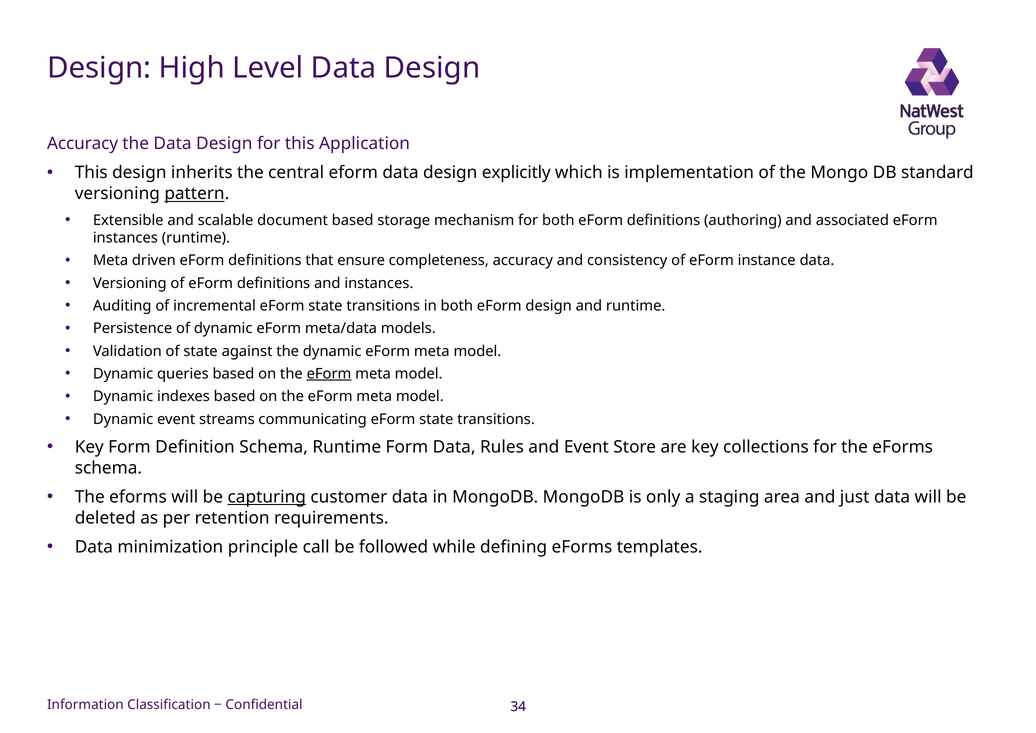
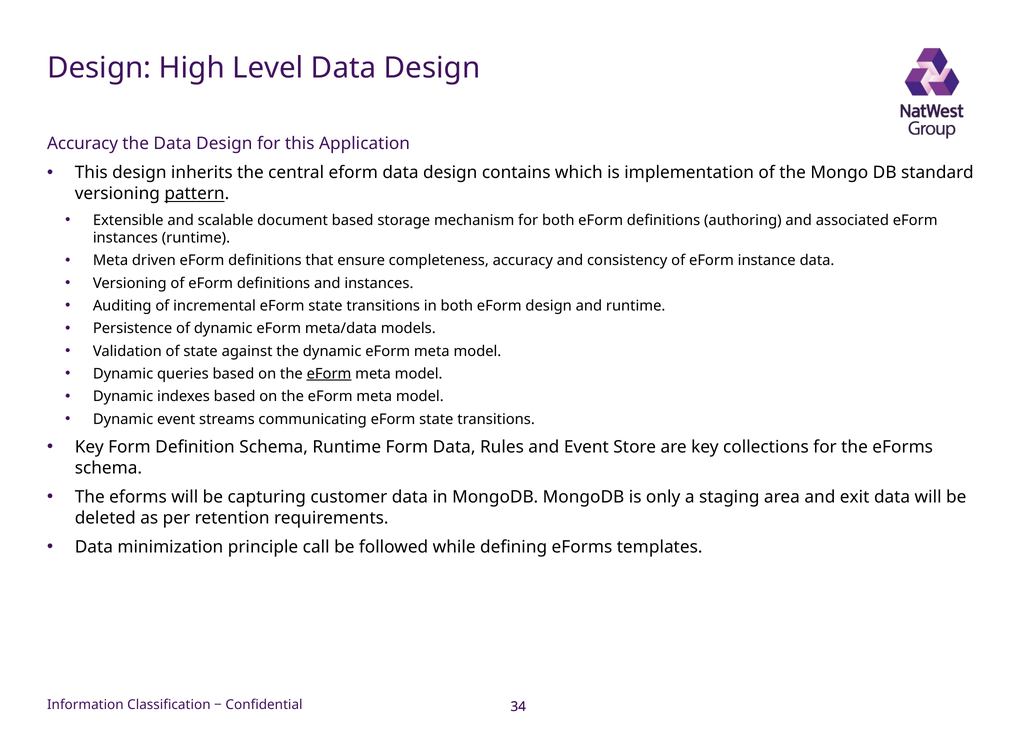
explicitly: explicitly -> contains
capturing underline: present -> none
just: just -> exit
